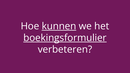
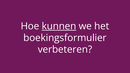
boekingsformulier underline: present -> none
